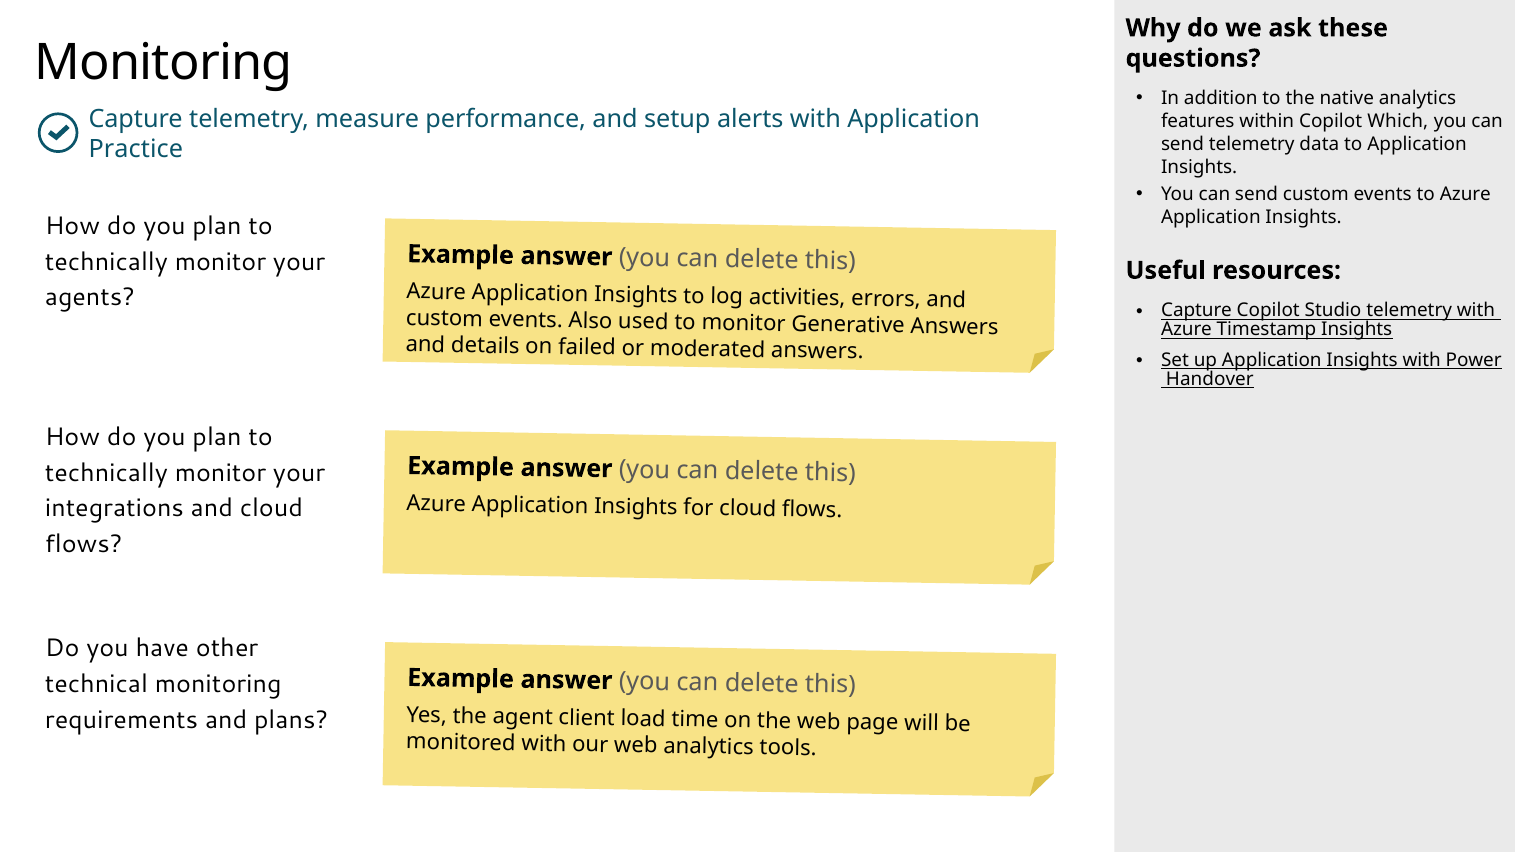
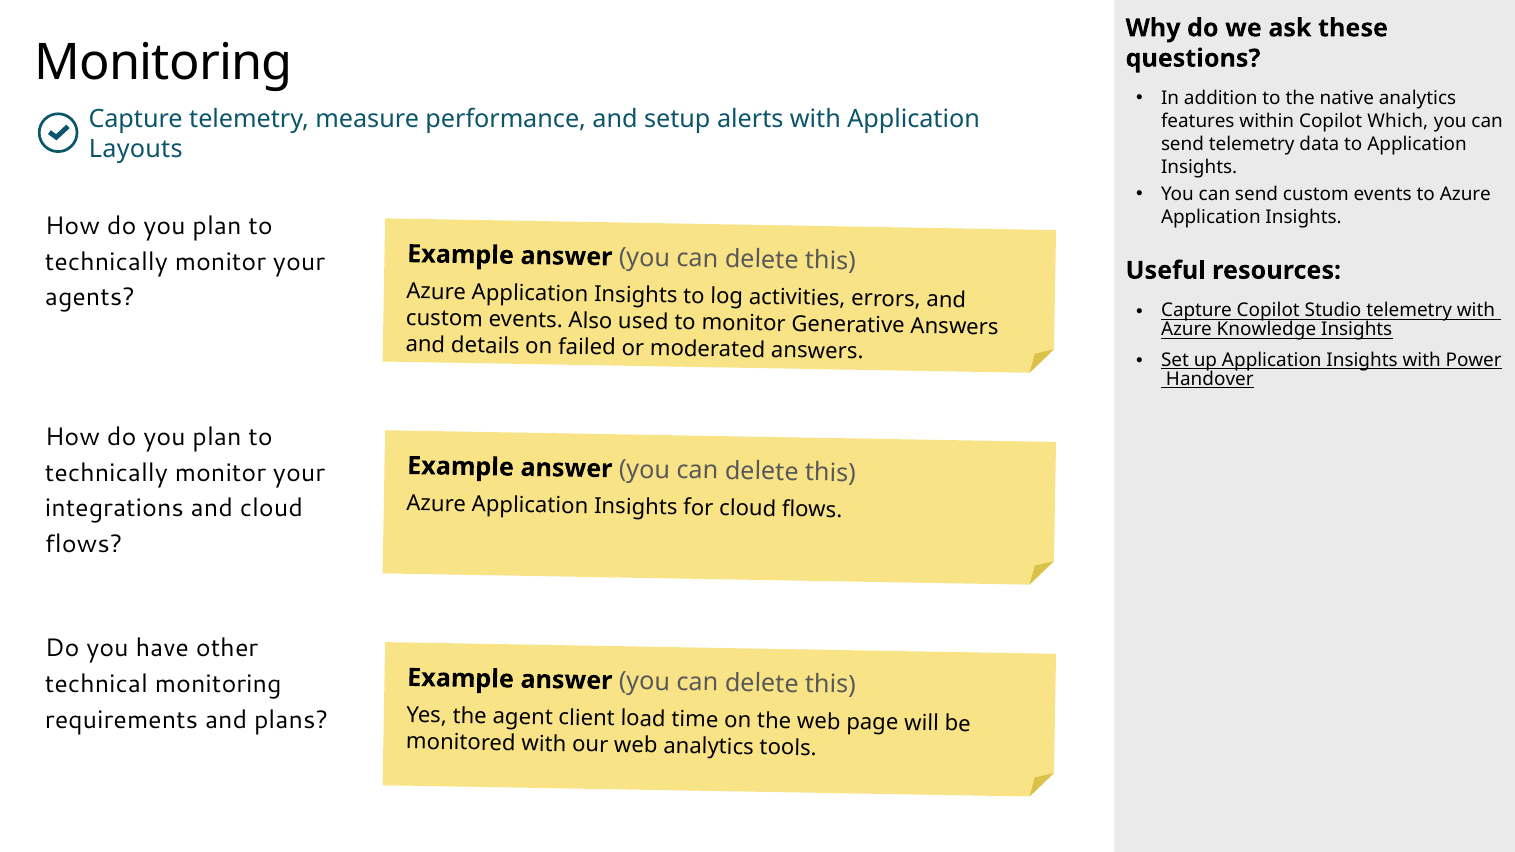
Practice: Practice -> Layouts
Timestamp: Timestamp -> Knowledge
